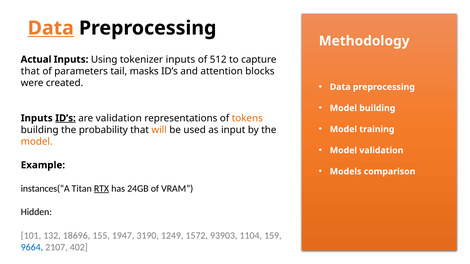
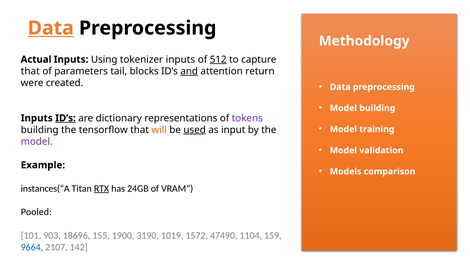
512 underline: none -> present
masks: masks -> blocks
and underline: none -> present
blocks: blocks -> return
are validation: validation -> dictionary
tokens colour: orange -> purple
probability: probability -> tensorflow
used underline: none -> present
model at (37, 142) colour: orange -> purple
Hidden: Hidden -> Pooled
132: 132 -> 903
1947: 1947 -> 1900
1249: 1249 -> 1019
93903: 93903 -> 47490
402: 402 -> 142
